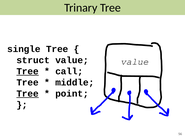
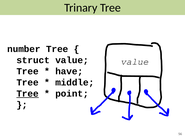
single: single -> number
Tree at (28, 71) underline: present -> none
call: call -> have
